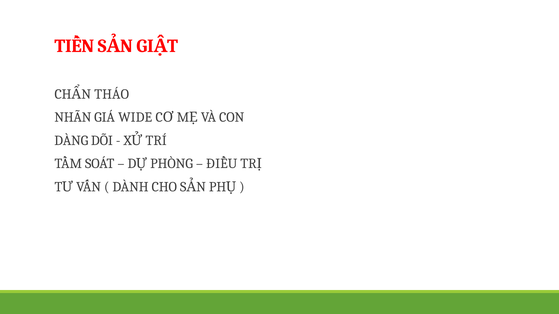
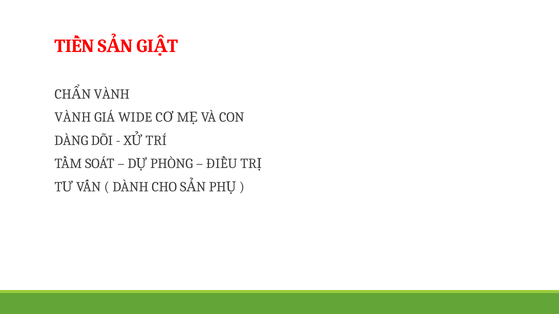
THÁO at (112, 94): THÁO -> VÀNH
NHÃN at (73, 117): NHÃN -> VÀNH
